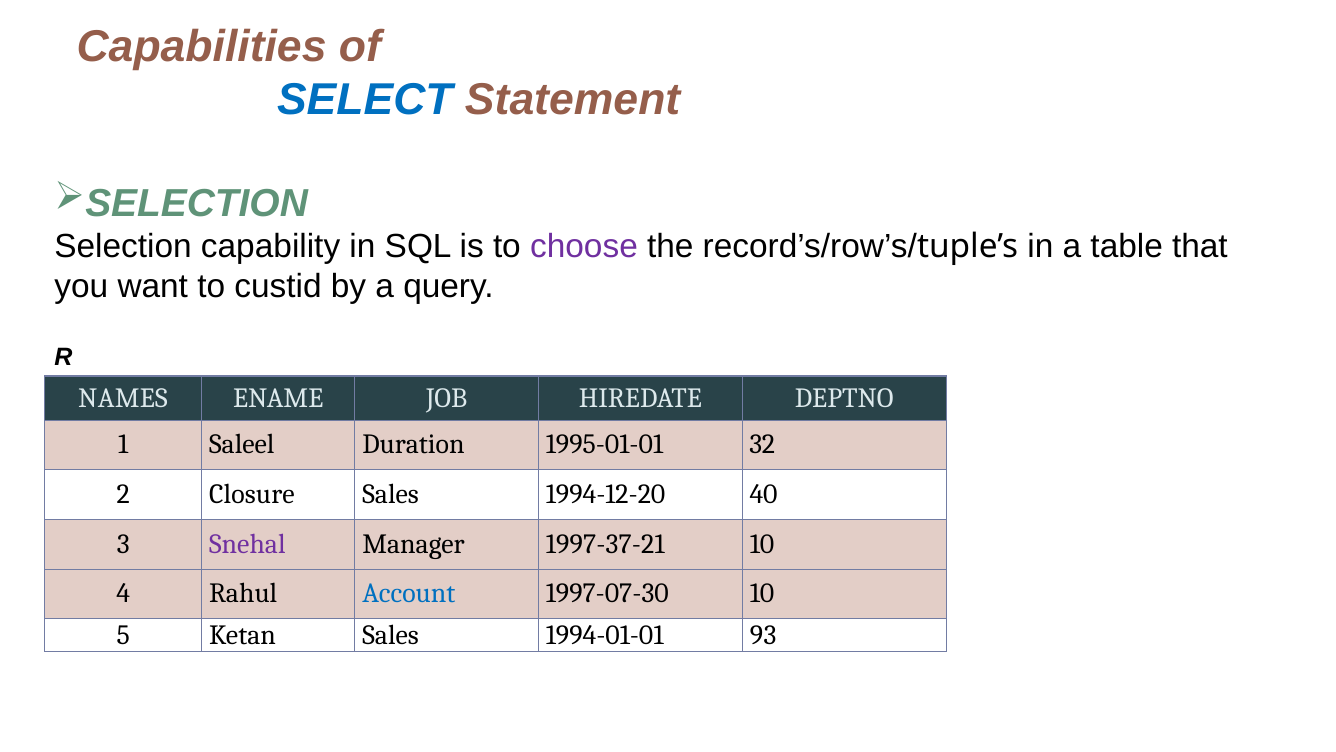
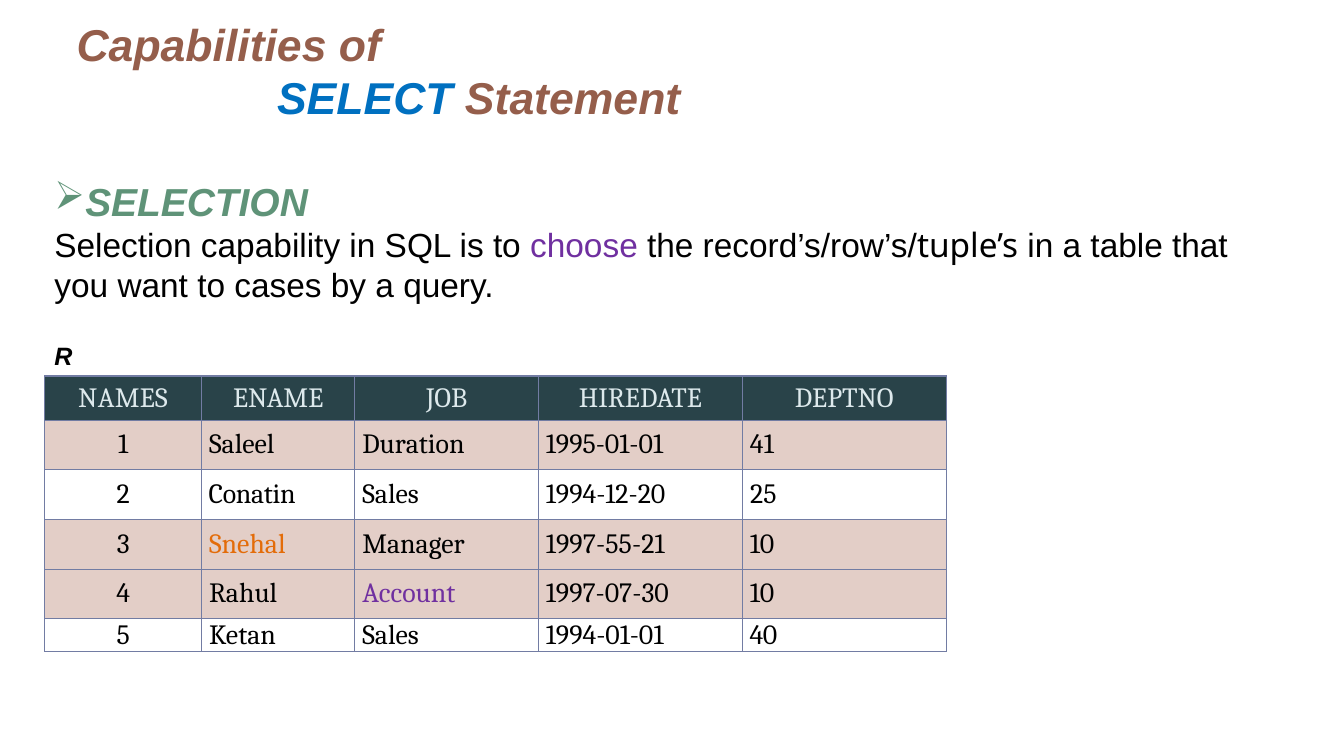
custid: custid -> cases
32: 32 -> 41
Closure: Closure -> Conatin
40: 40 -> 25
Snehal colour: purple -> orange
1997-37-21: 1997-37-21 -> 1997-55-21
Account colour: blue -> purple
93: 93 -> 40
